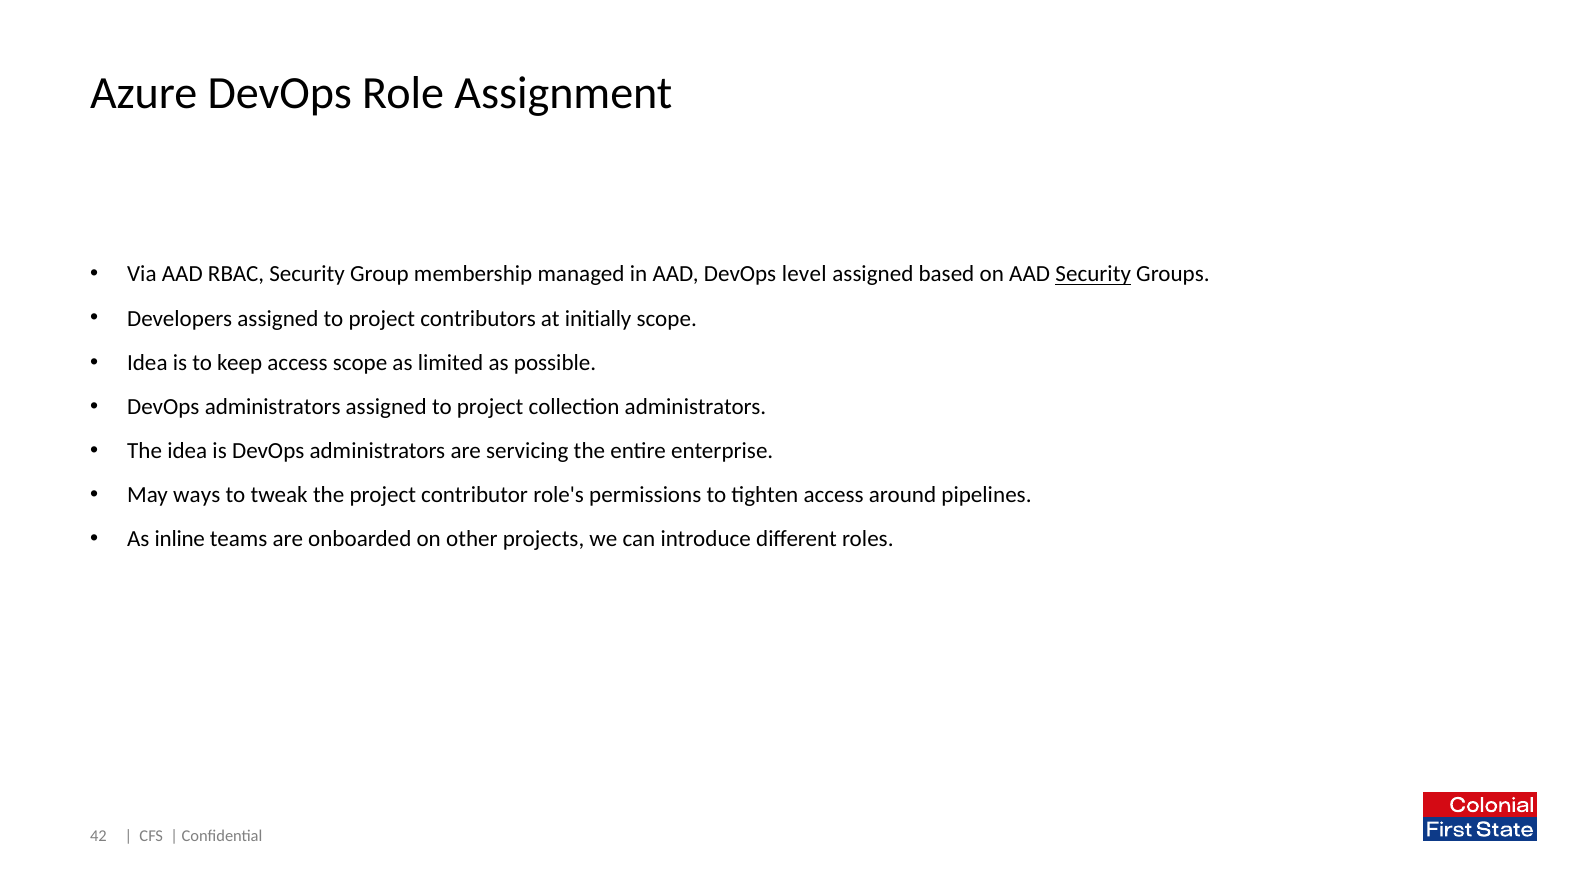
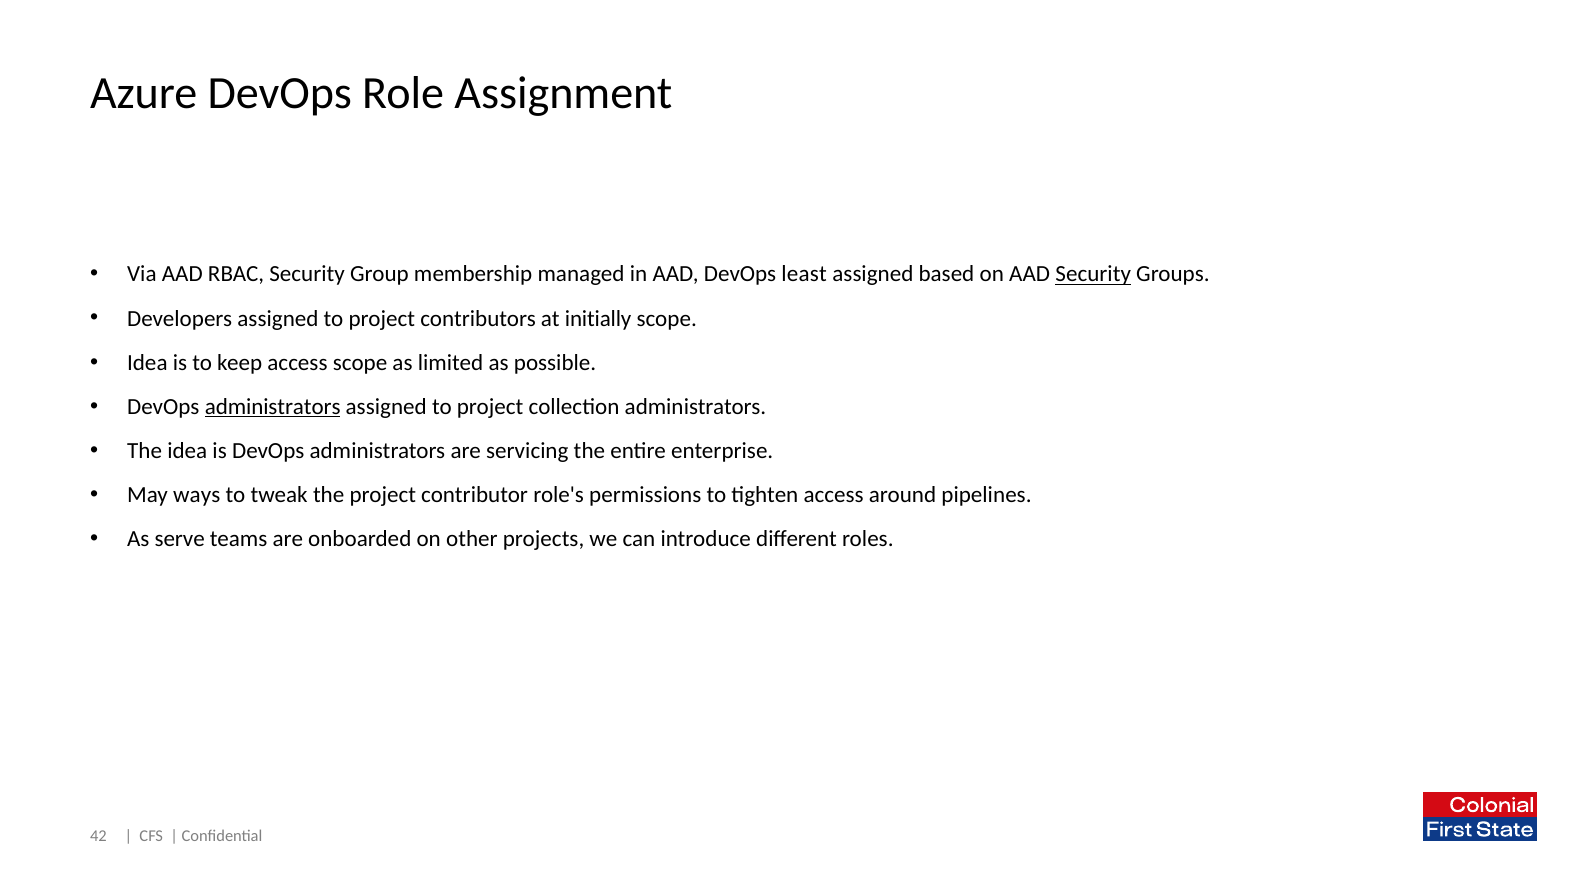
level: level -> least
administrators at (273, 407) underline: none -> present
inline: inline -> serve
